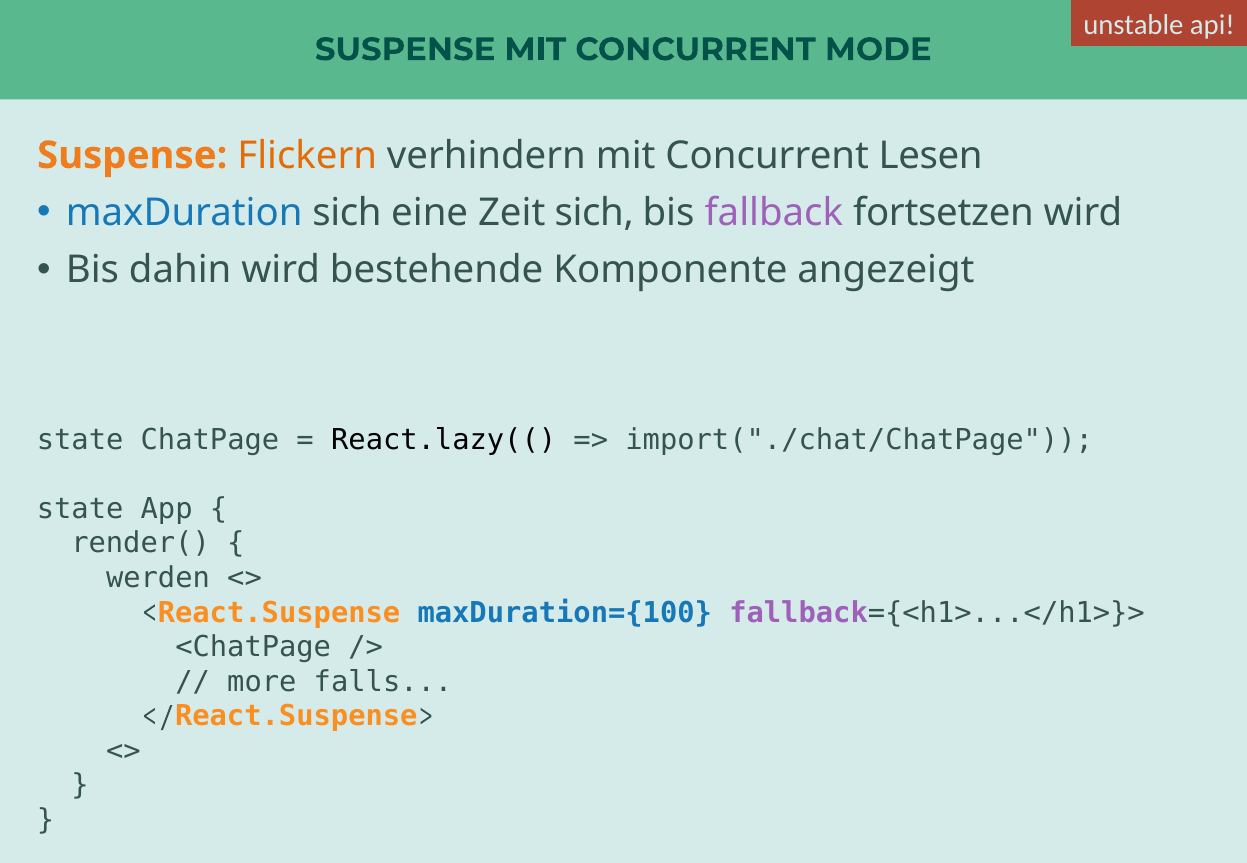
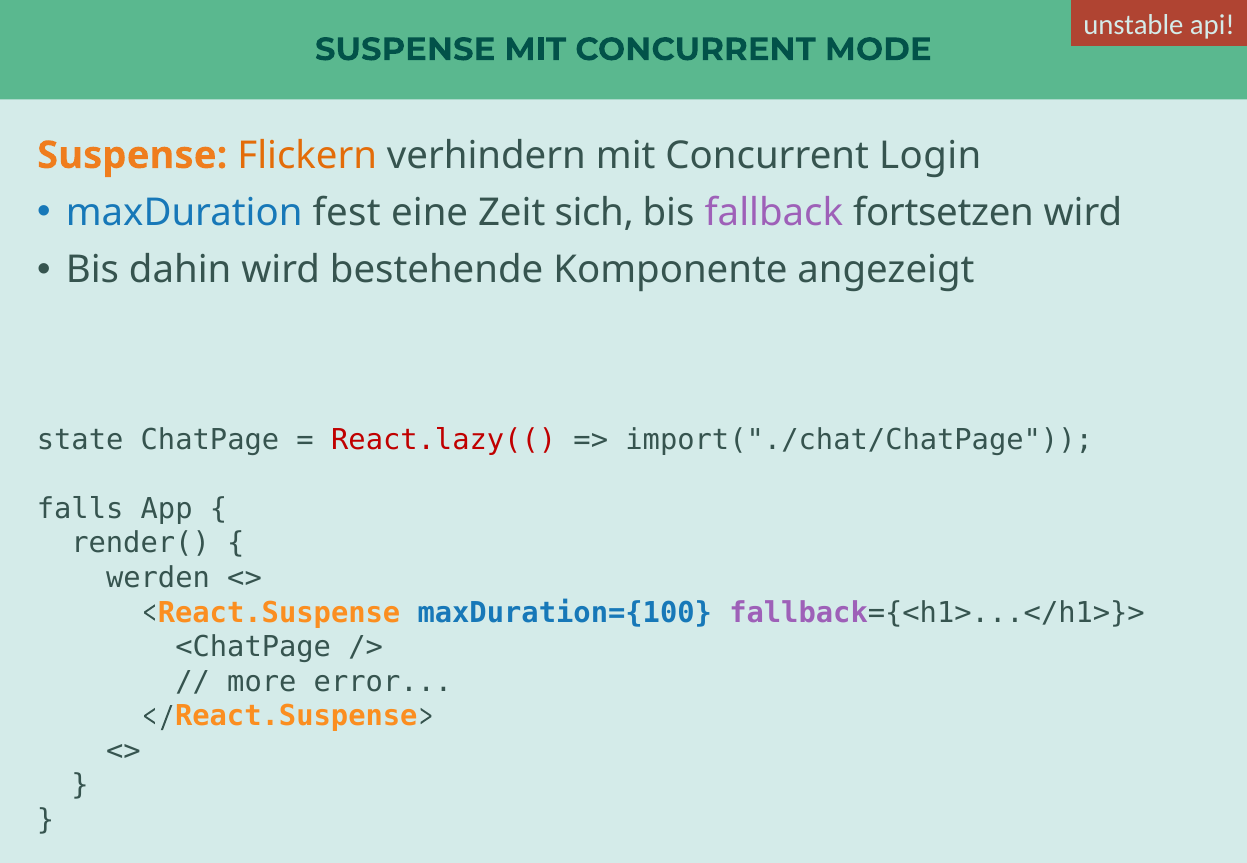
Lesen: Lesen -> Login
maxDuration sich: sich -> fest
React.lazy(( colour: black -> red
state at (80, 509): state -> falls
falls: falls -> error
